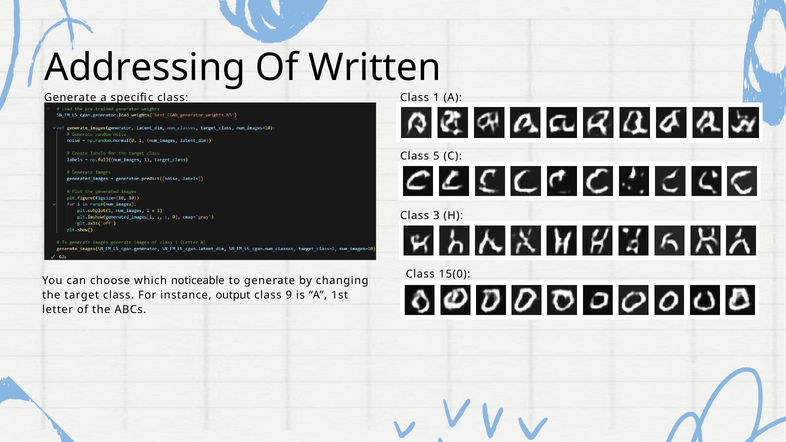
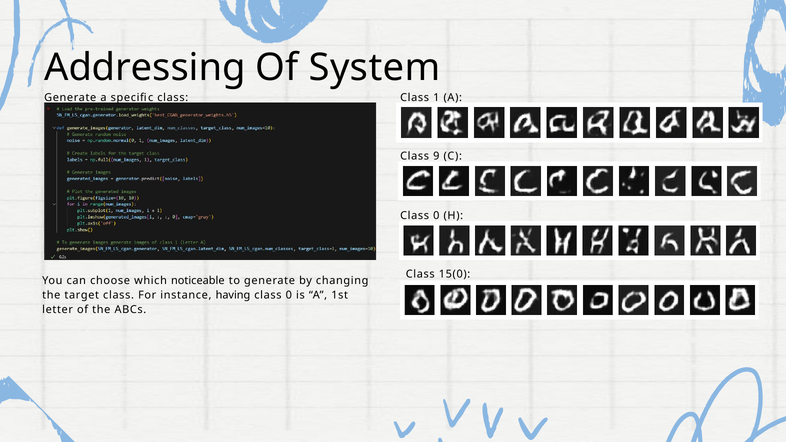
Written: Written -> System
5: 5 -> 9
3 at (436, 216): 3 -> 0
output: output -> having
9 at (289, 295): 9 -> 0
